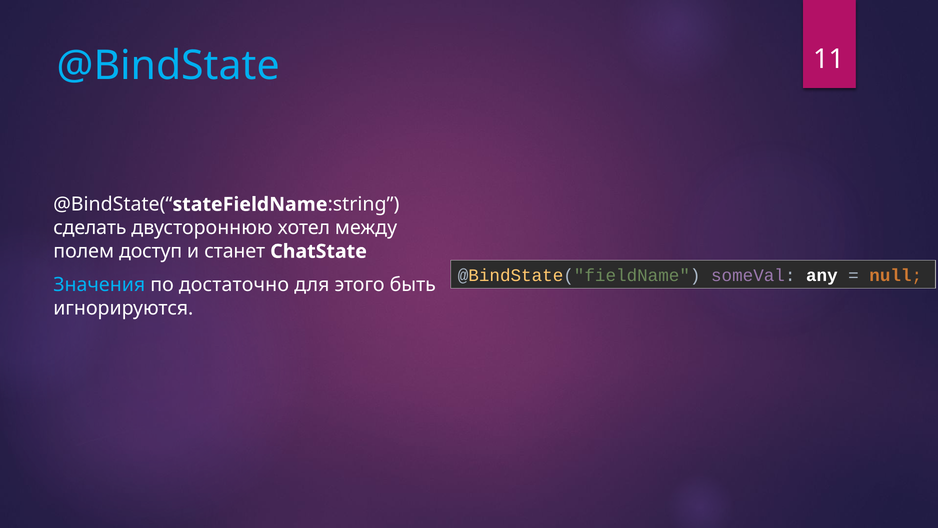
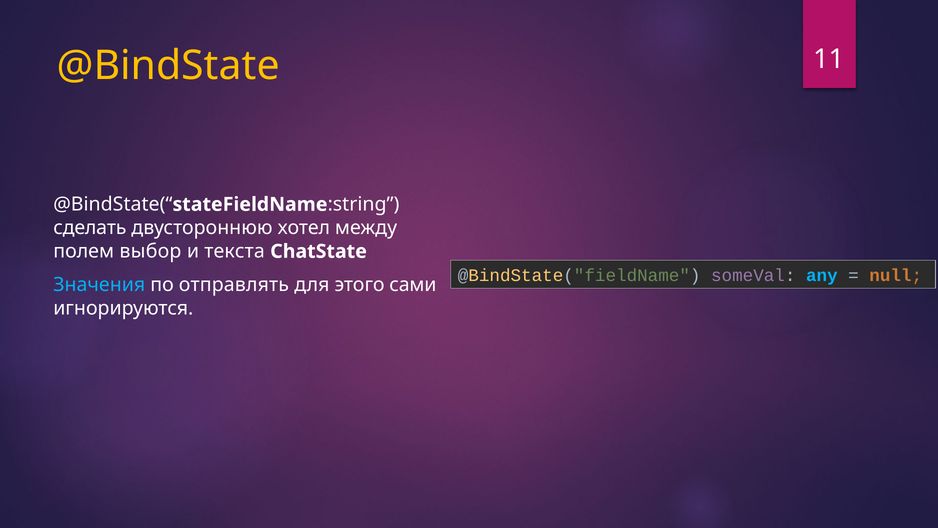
@BindState colour: light blue -> yellow
доступ: доступ -> выбор
станет: станет -> текста
any colour: white -> light blue
достаточно: достаточно -> отправлять
быть: быть -> сами
